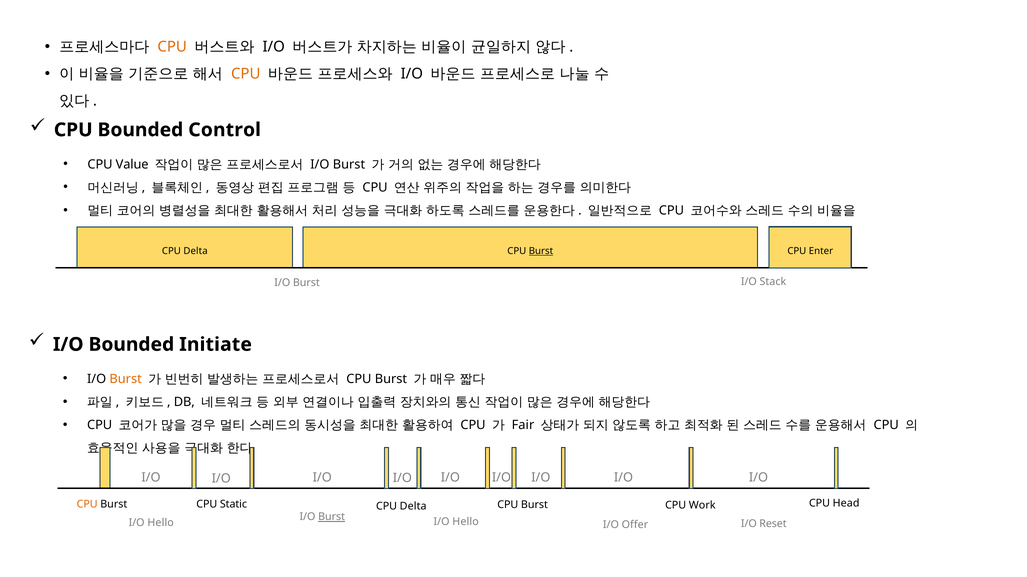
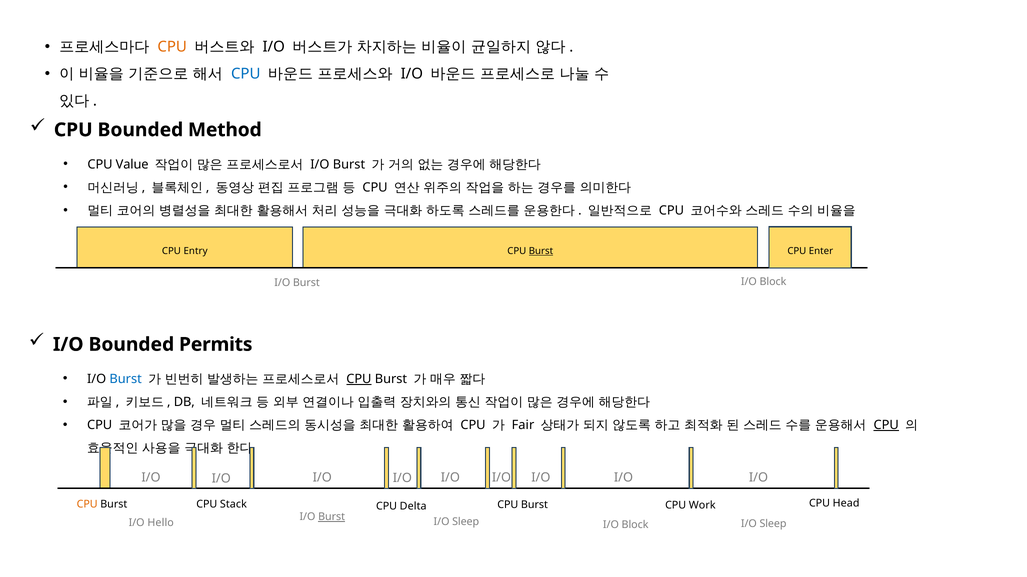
CPU at (246, 74) colour: orange -> blue
Control: Control -> Method
Delta at (196, 251): Delta -> Entry
Stack at (773, 282): Stack -> Block
Initiate: Initiate -> Permits
Burst at (126, 379) colour: orange -> blue
CPU at (359, 379) underline: none -> present
CPU at (886, 426) underline: none -> present
Static: Static -> Stack
Hello at (466, 522): Hello -> Sleep
Offer at (635, 525): Offer -> Block
Reset at (773, 524): Reset -> Sleep
